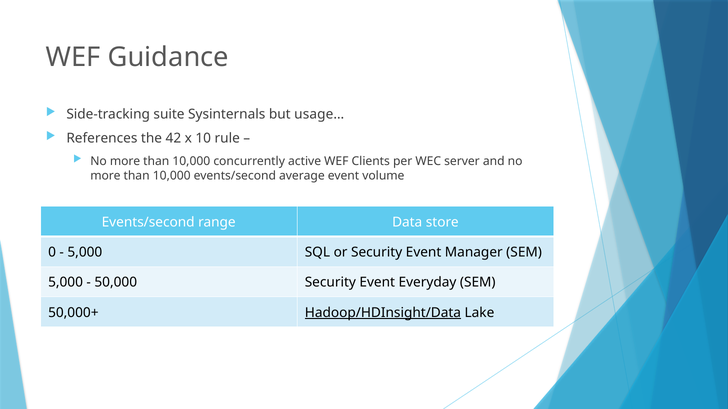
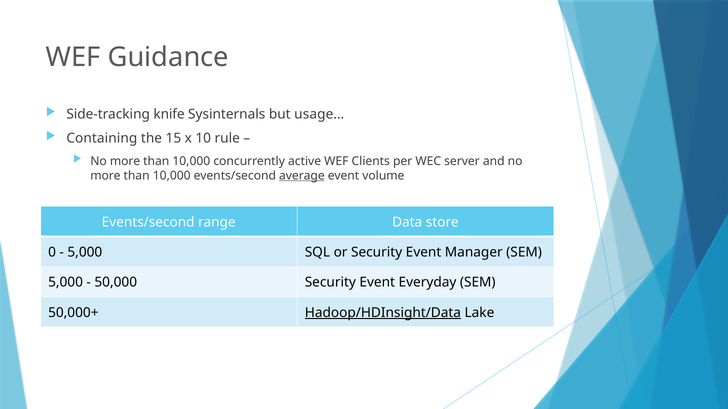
suite: suite -> knife
References: References -> Containing
42: 42 -> 15
average underline: none -> present
